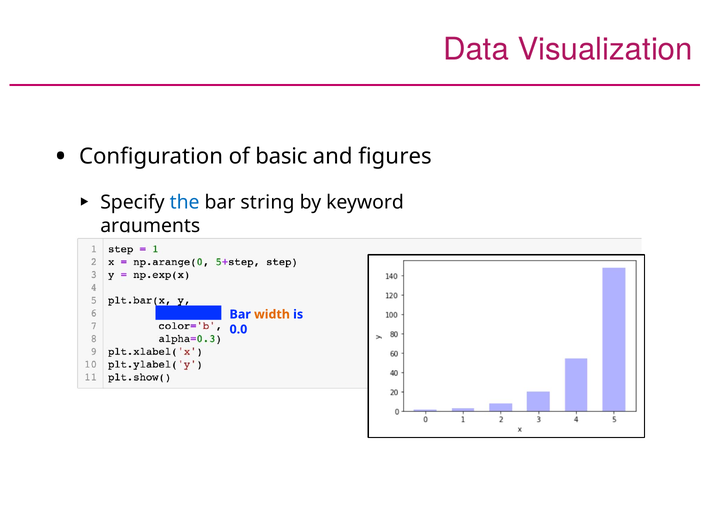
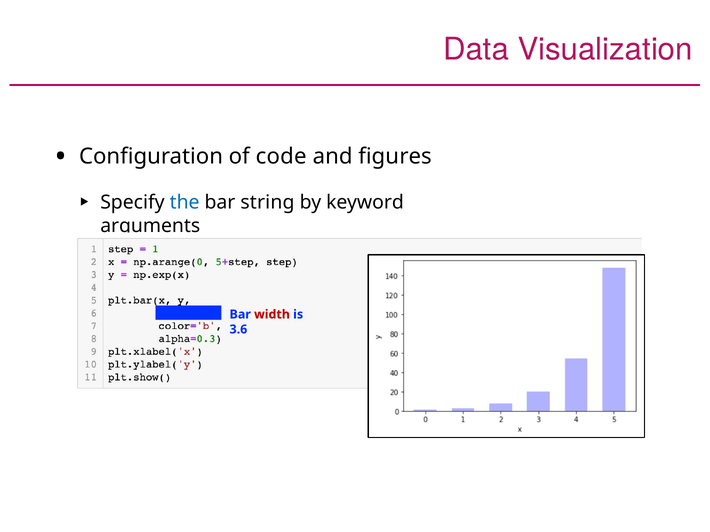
basic: basic -> code
width colour: orange -> red
0.0: 0.0 -> 3.6
